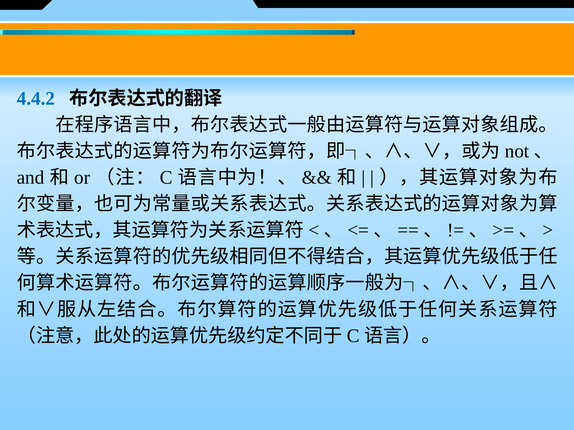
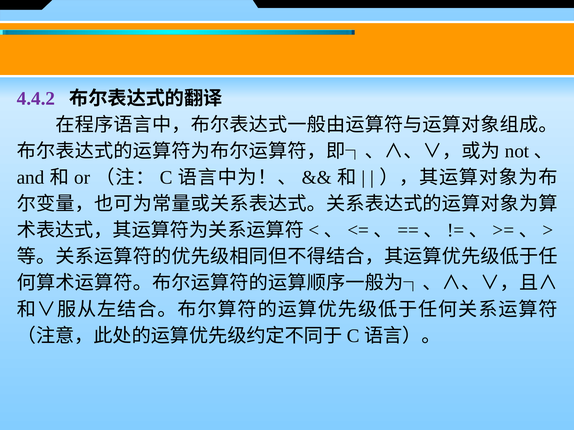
4.4.2 colour: blue -> purple
